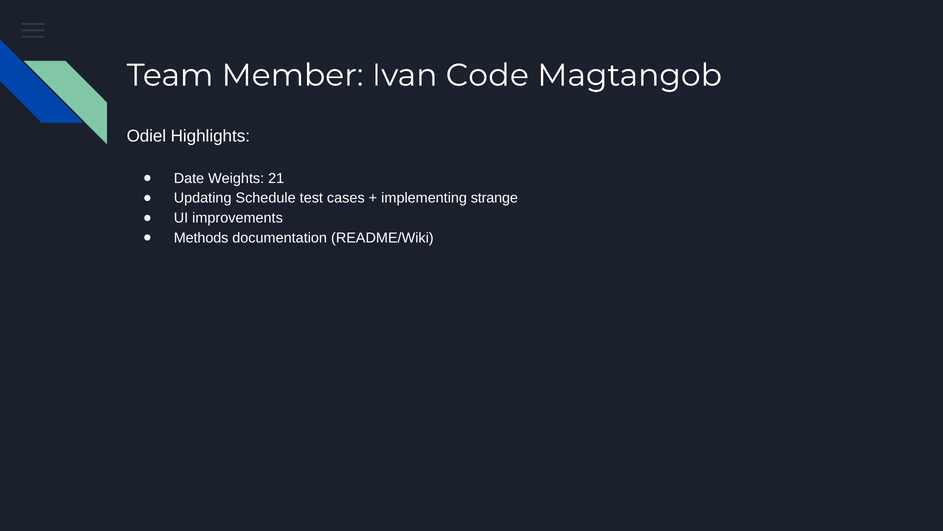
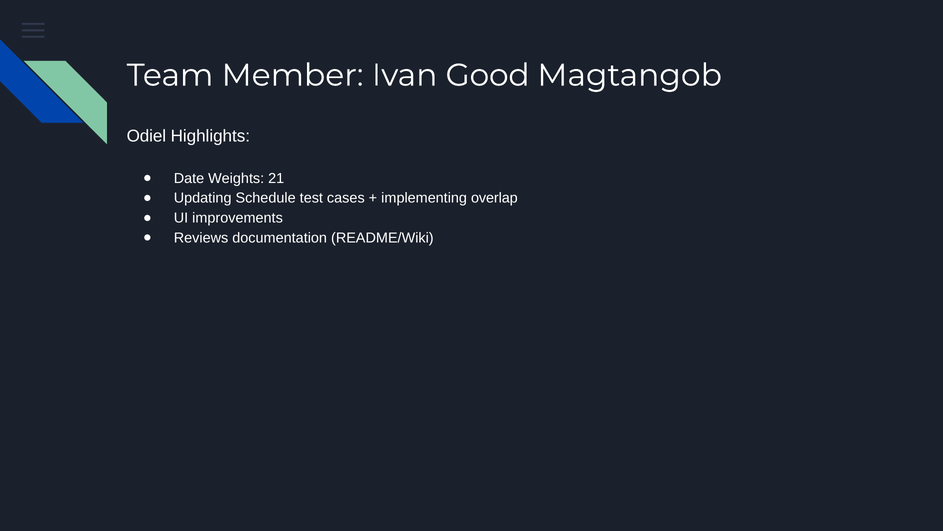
Code: Code -> Good
strange: strange -> overlap
Methods: Methods -> Reviews
